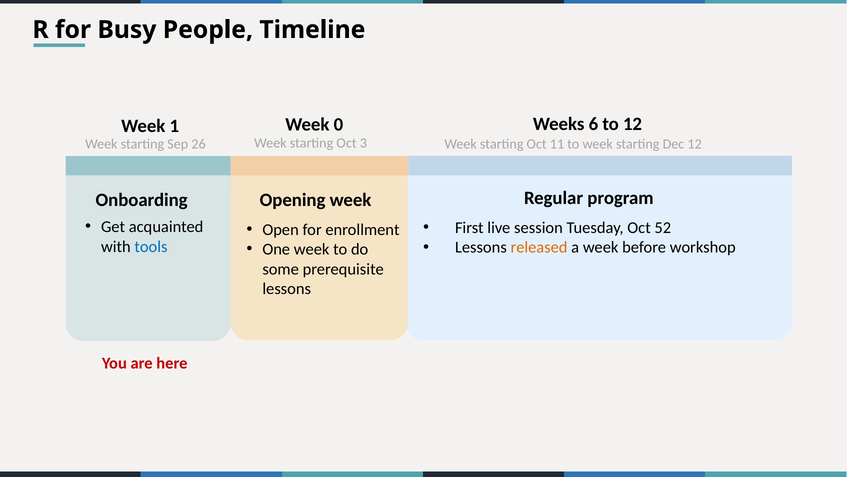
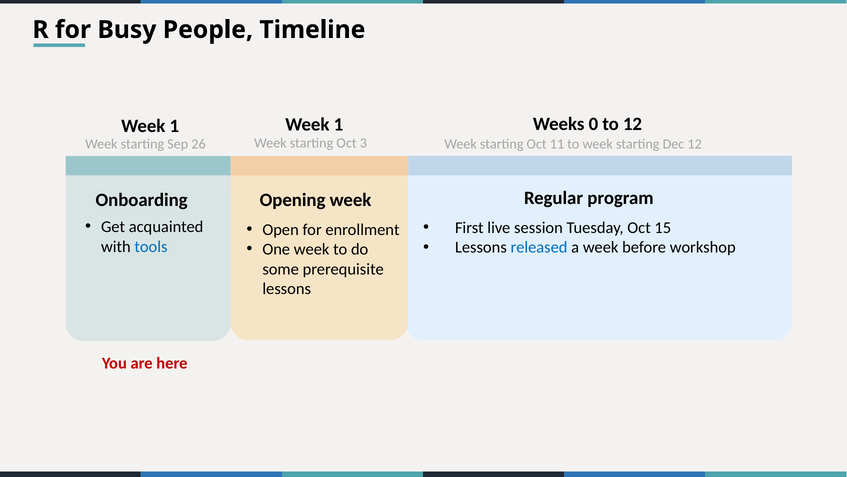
0 at (338, 125): 0 -> 1
6: 6 -> 0
52: 52 -> 15
released colour: orange -> blue
